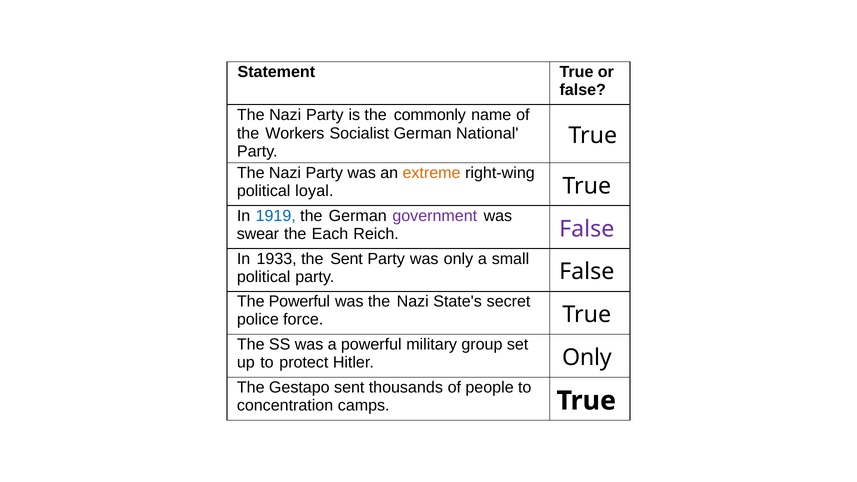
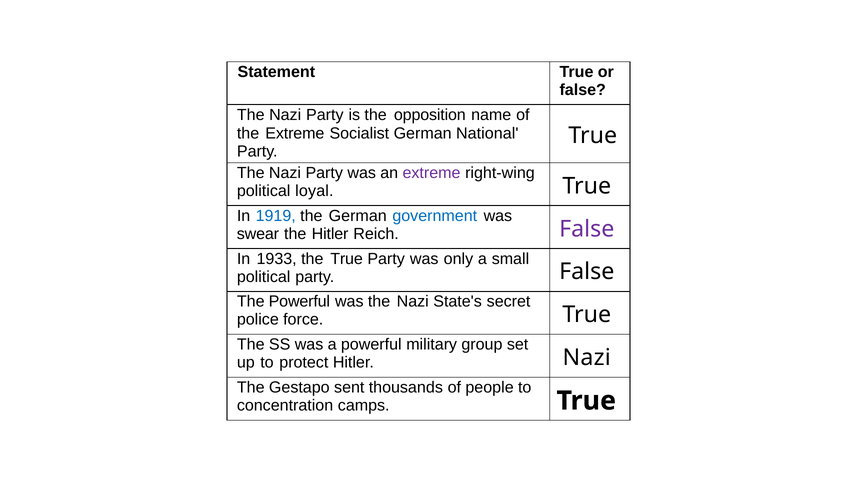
commonly: commonly -> opposition
the Workers: Workers -> Extreme
extreme at (432, 173) colour: orange -> purple
government colour: purple -> blue
the Each: Each -> Hitler
the Sent: Sent -> True
Hitler Only: Only -> Nazi
